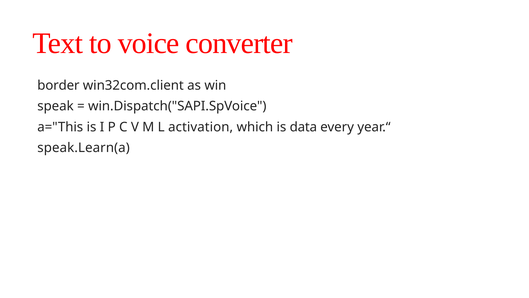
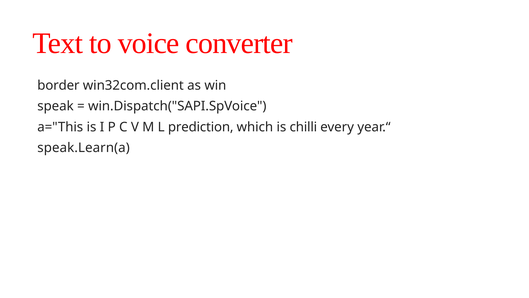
activation: activation -> prediction
data: data -> chilli
